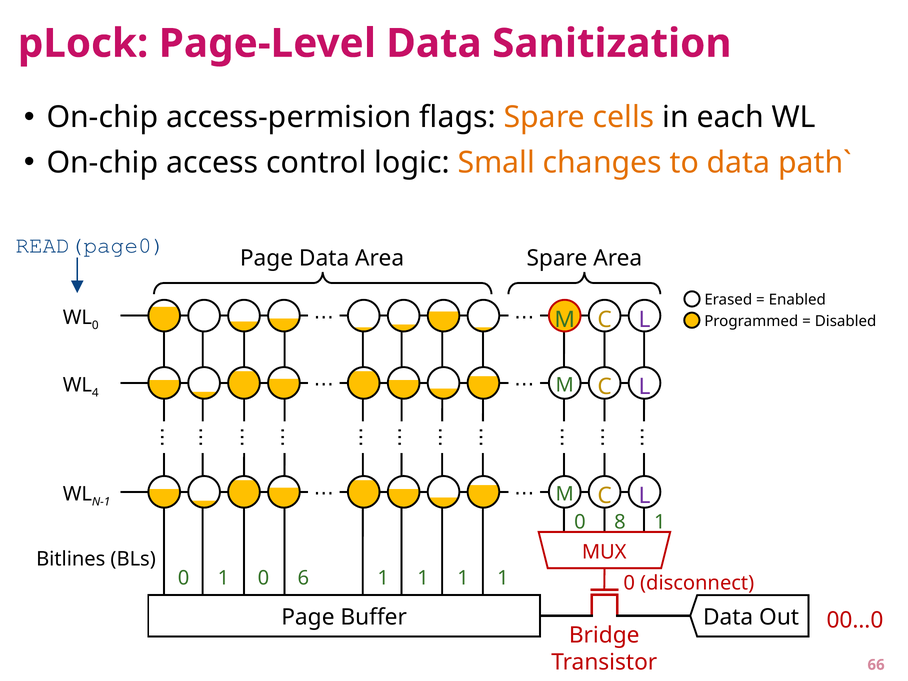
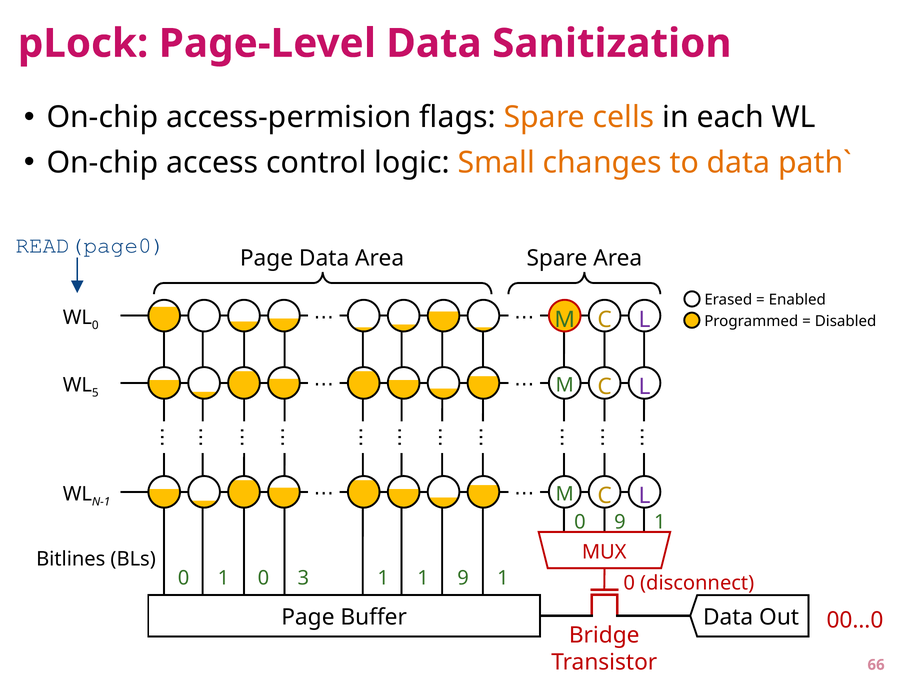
4: 4 -> 5
0 8: 8 -> 9
6: 6 -> 3
1 at (463, 578): 1 -> 9
